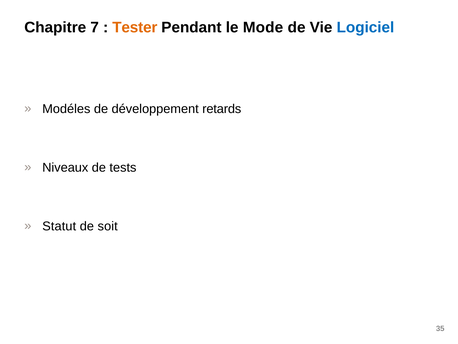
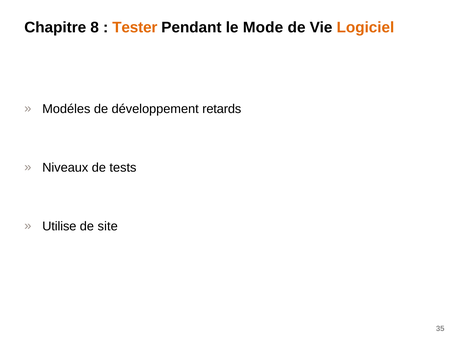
7: 7 -> 8
Logiciel colour: blue -> orange
Statut: Statut -> Utilise
soit: soit -> site
